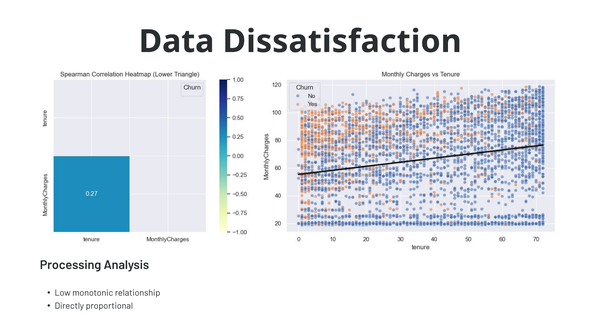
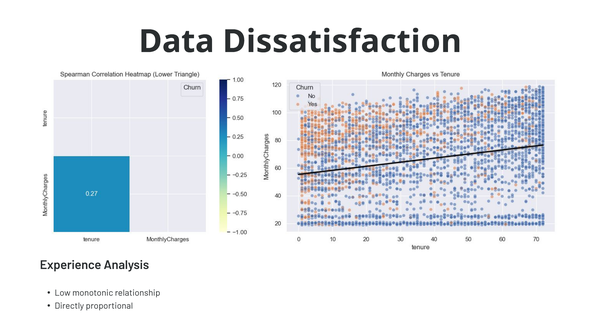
Processing: Processing -> Experience
